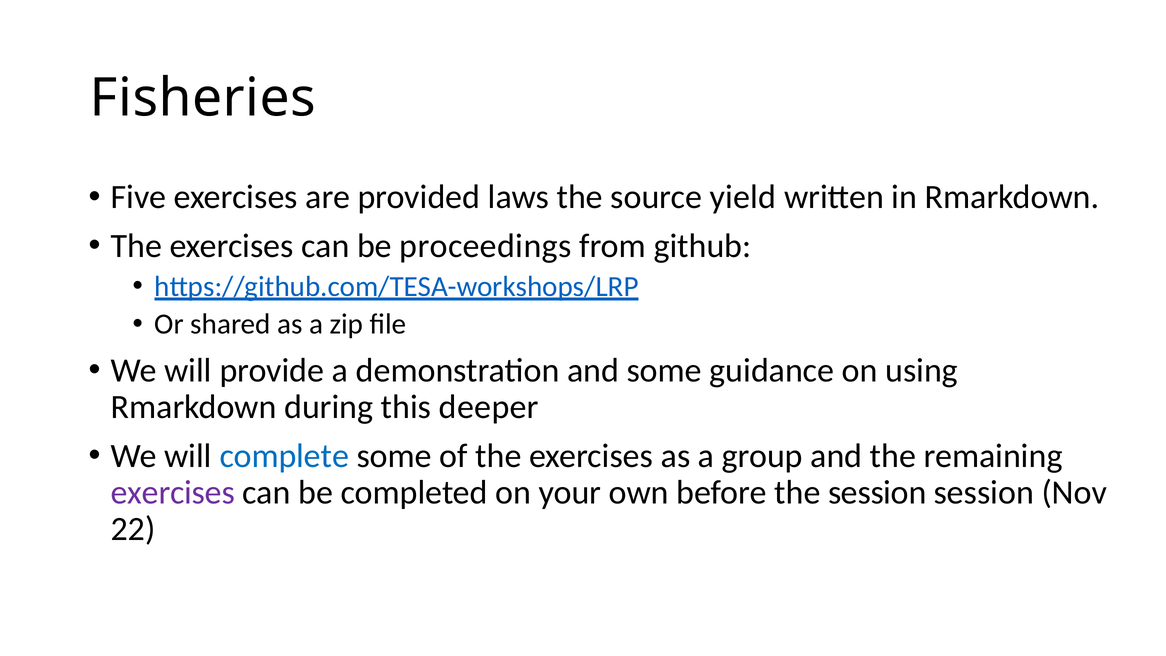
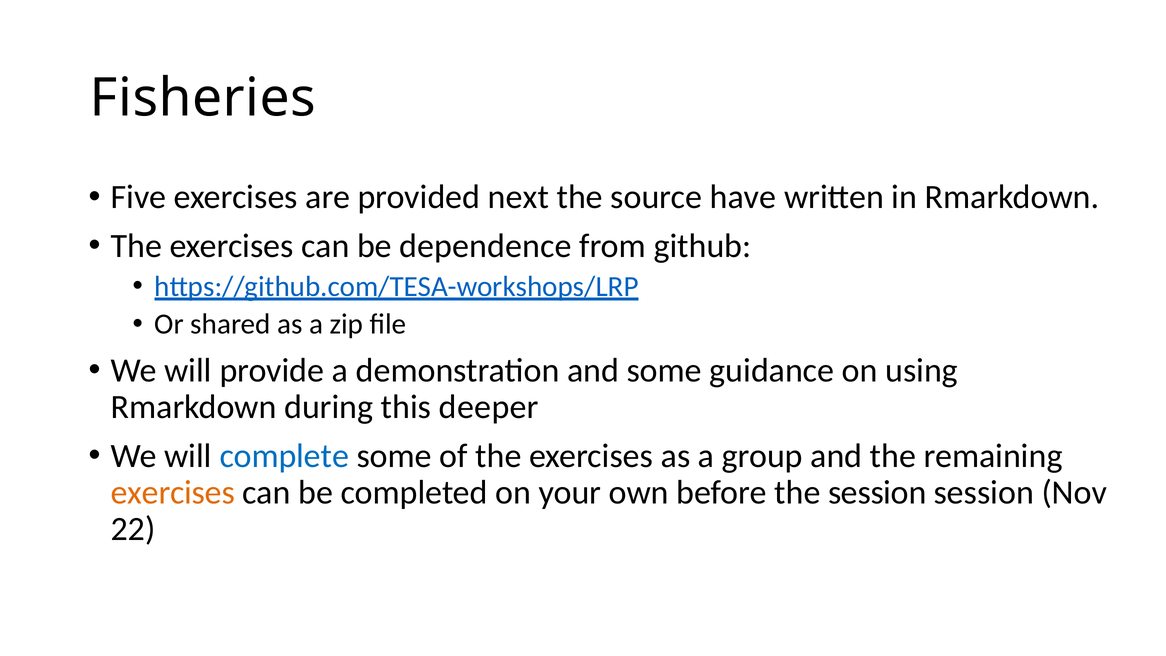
laws: laws -> next
yield: yield -> have
proceedings: proceedings -> dependence
exercises at (173, 492) colour: purple -> orange
